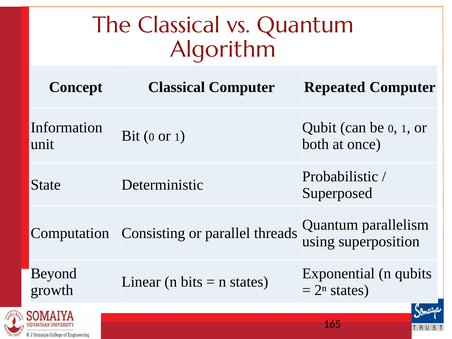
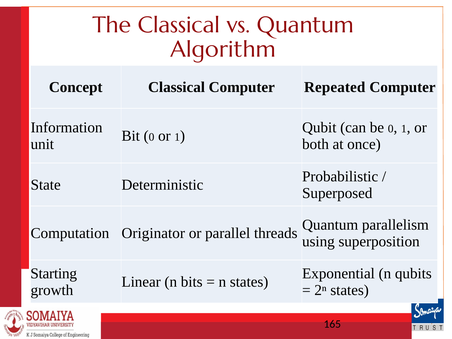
Consisting: Consisting -> Originator
Beyond: Beyond -> Starting
